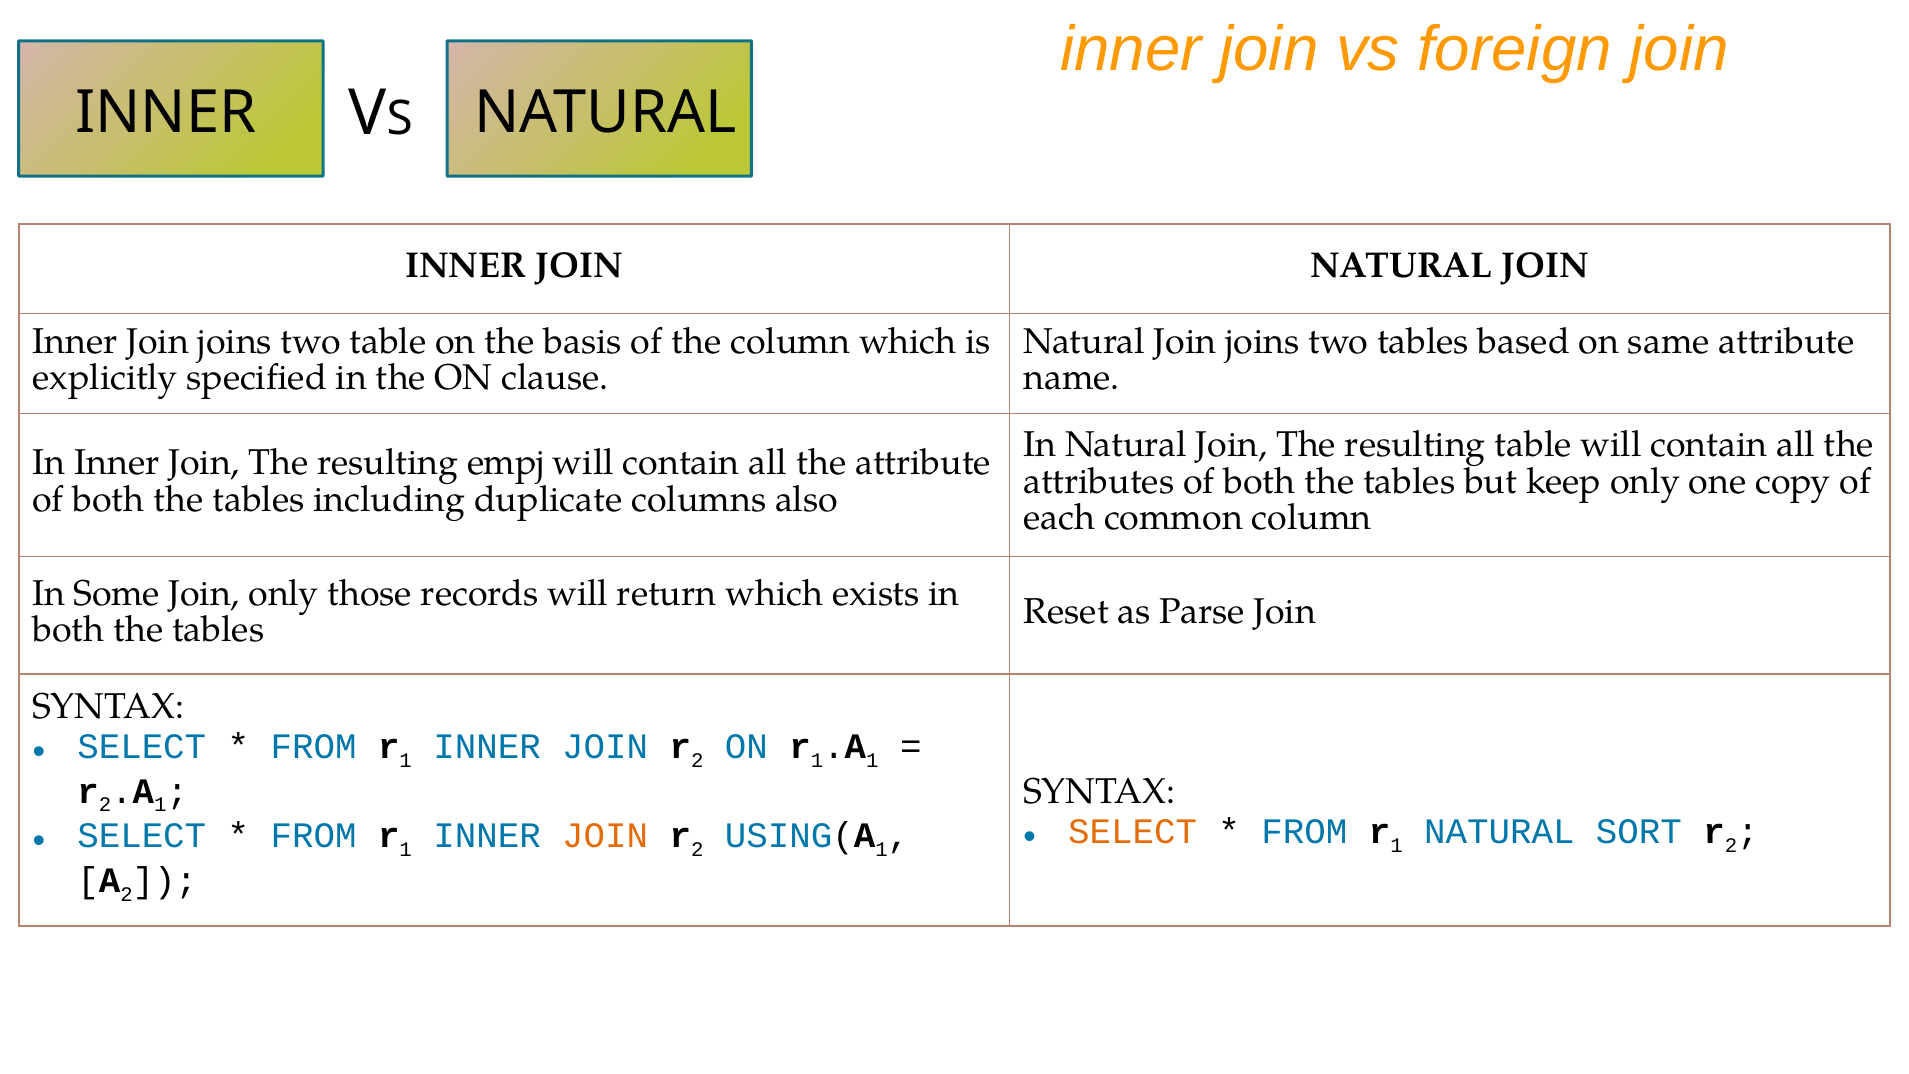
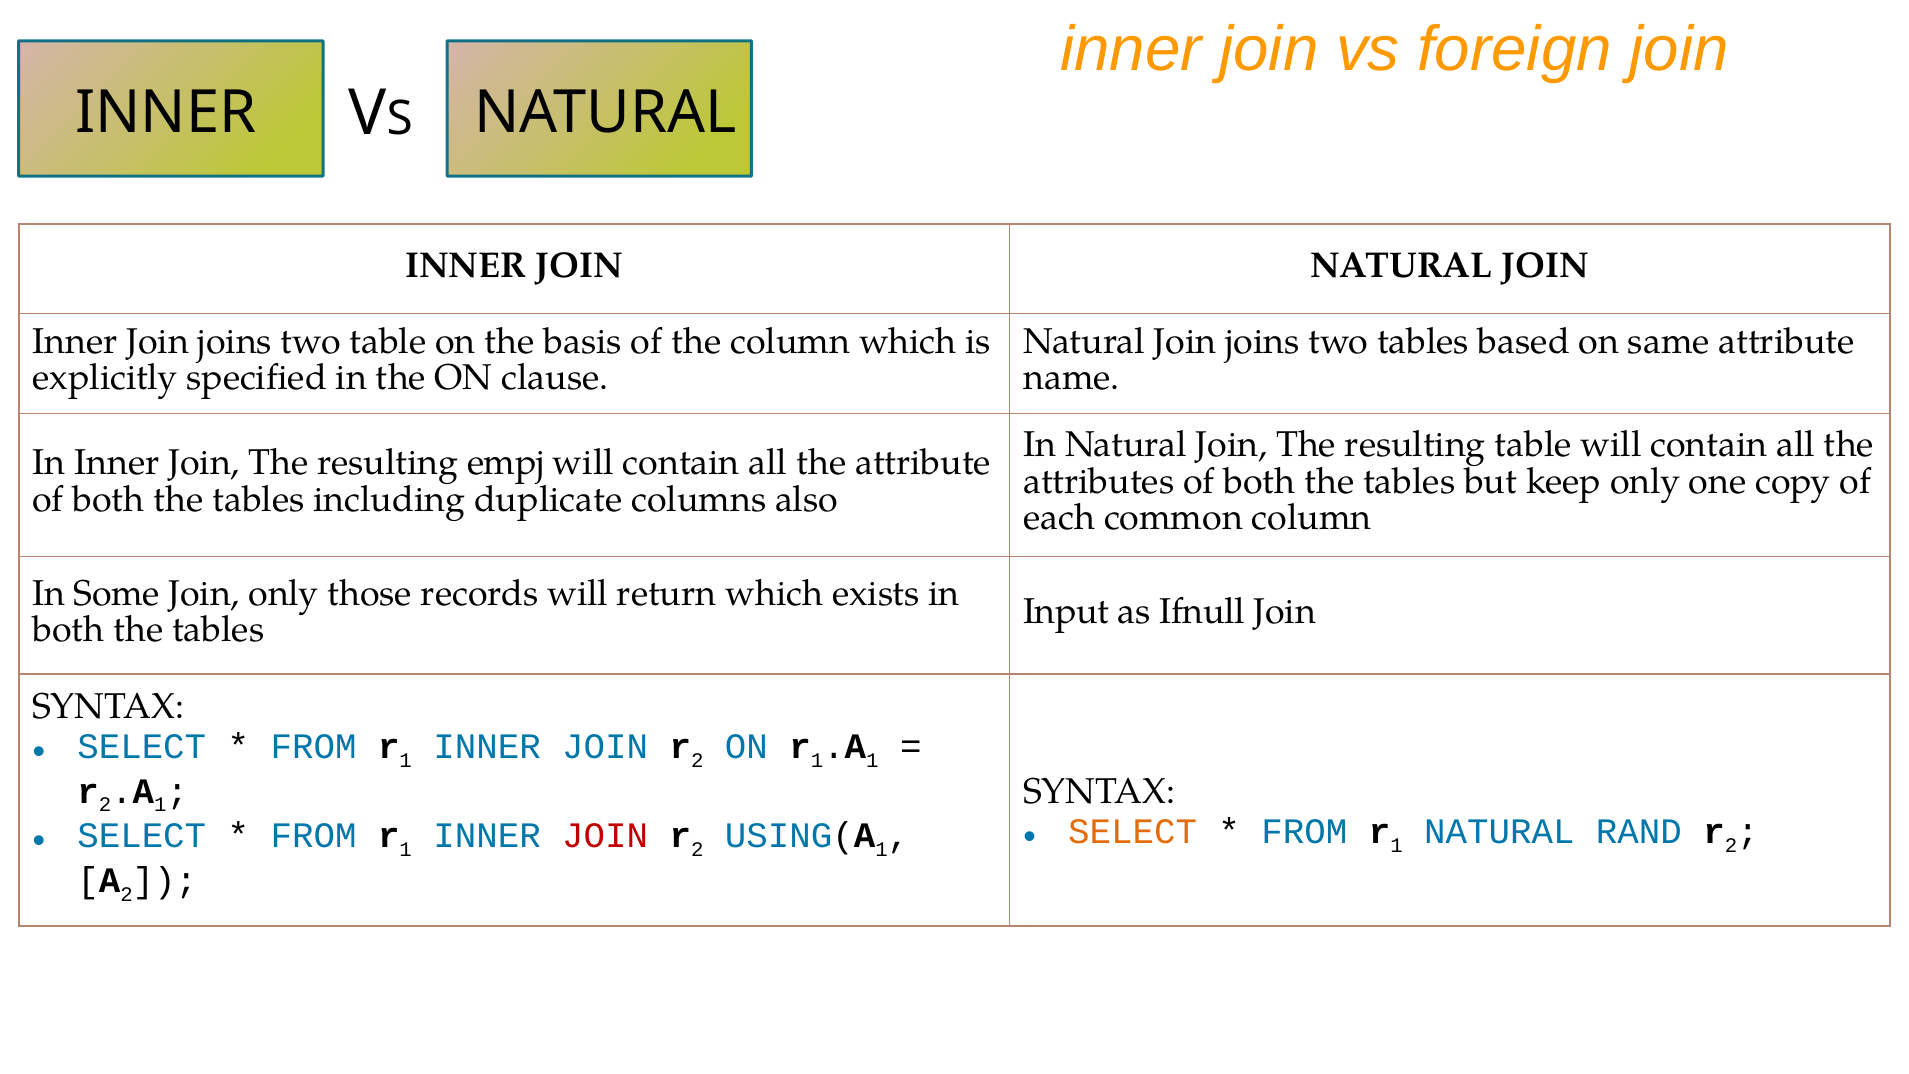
Reset: Reset -> Input
Parse: Parse -> Ifnull
SORT: SORT -> RAND
JOIN at (605, 836) colour: orange -> red
